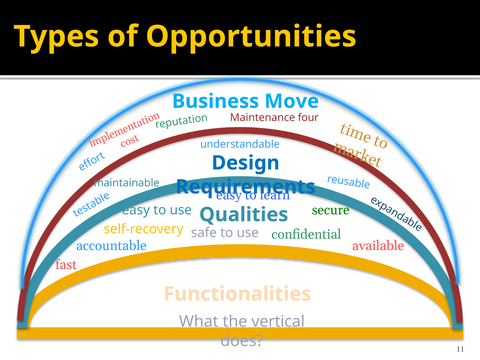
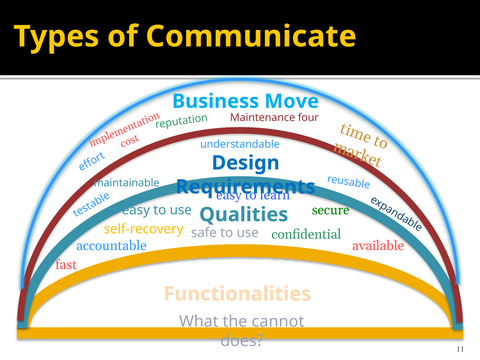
Opportunities: Opportunities -> Communicate
vertical: vertical -> cannot
